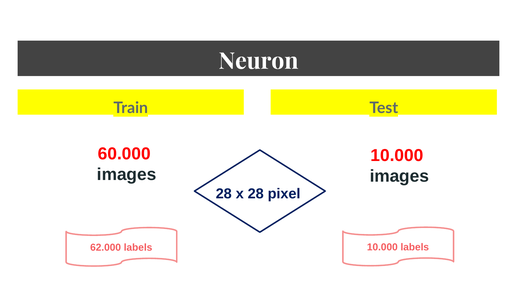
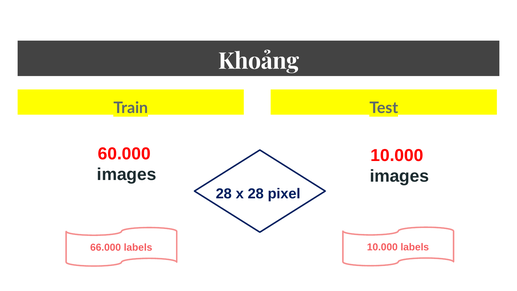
Neuron: Neuron -> Khoảng
62.000: 62.000 -> 66.000
